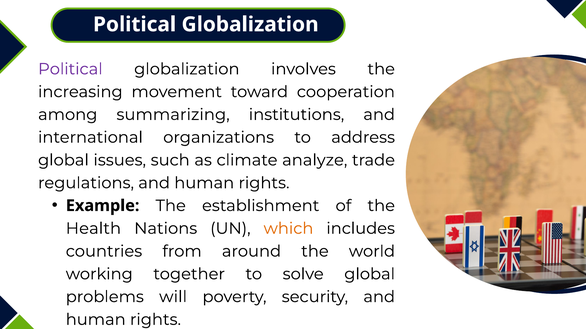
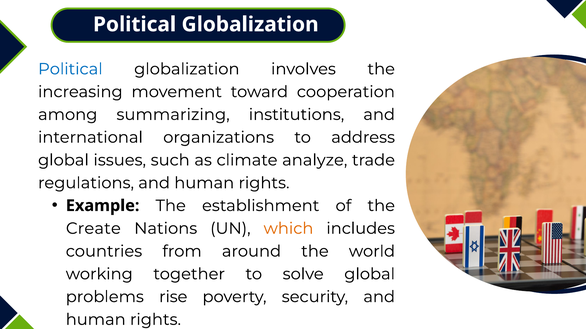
Political at (70, 69) colour: purple -> blue
Health: Health -> Create
will: will -> rise
